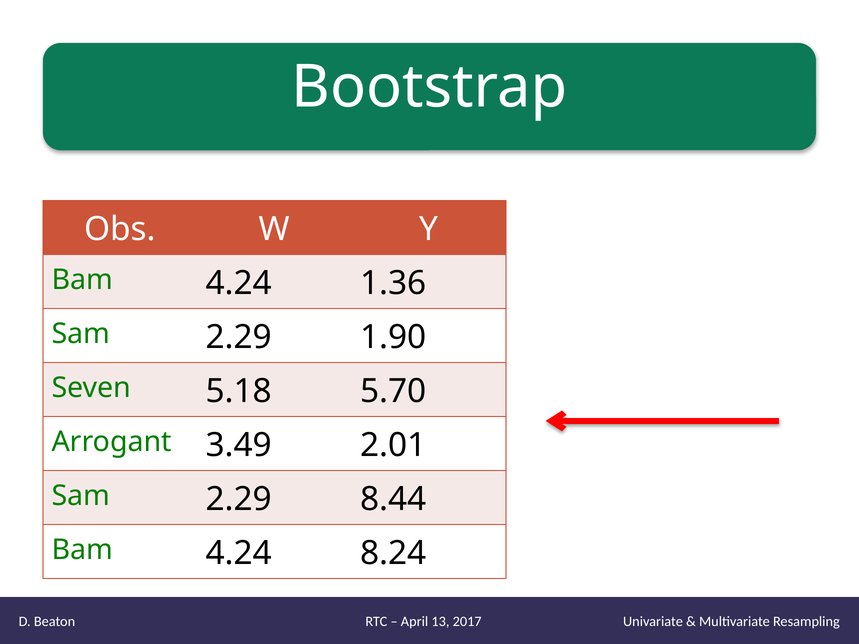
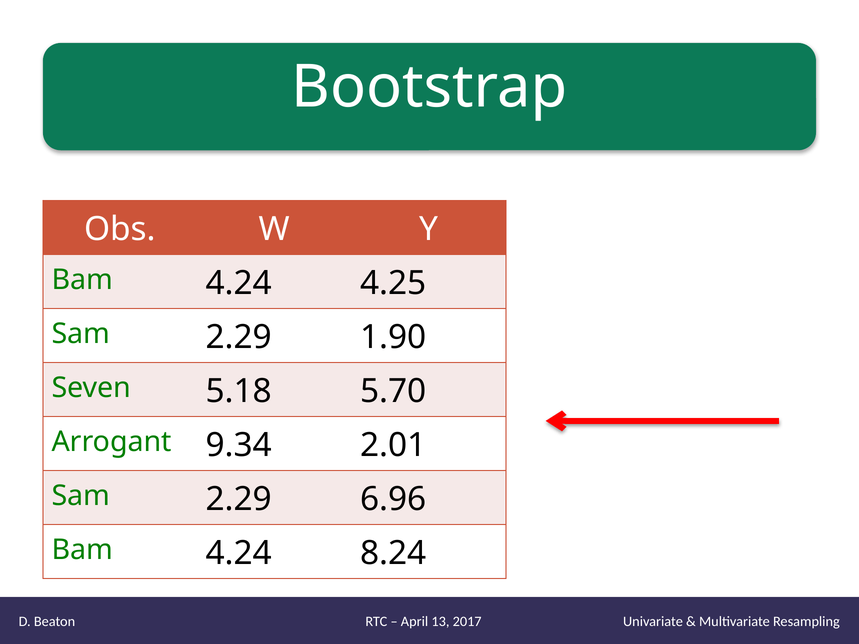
1.36: 1.36 -> 4.25
3.49: 3.49 -> 9.34
8.44: 8.44 -> 6.96
